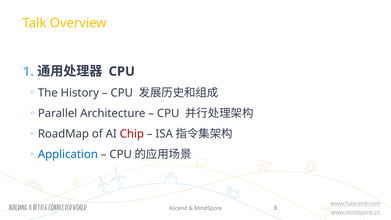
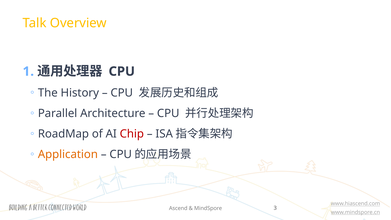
Application colour: blue -> orange
